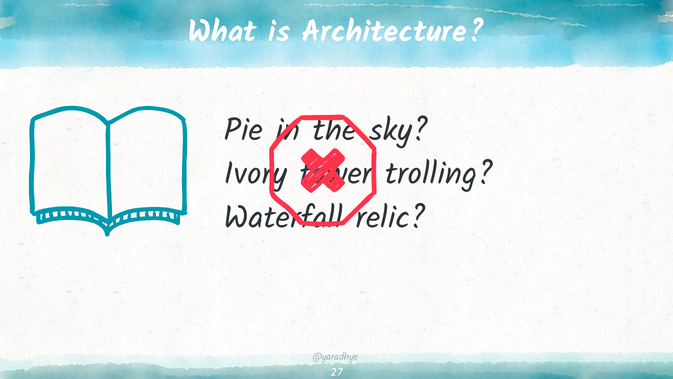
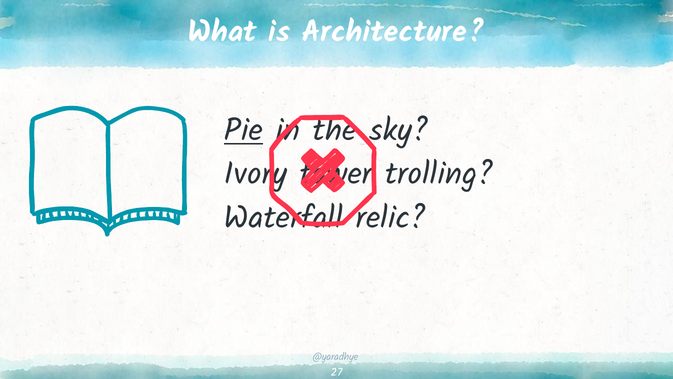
Pie underline: none -> present
